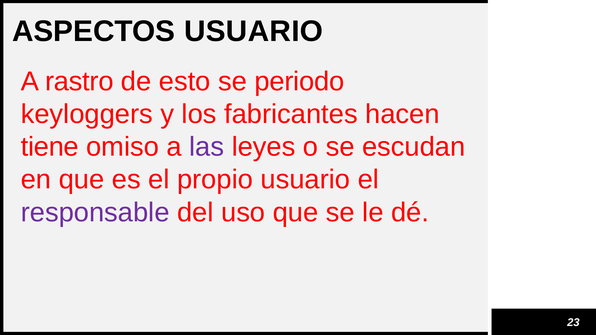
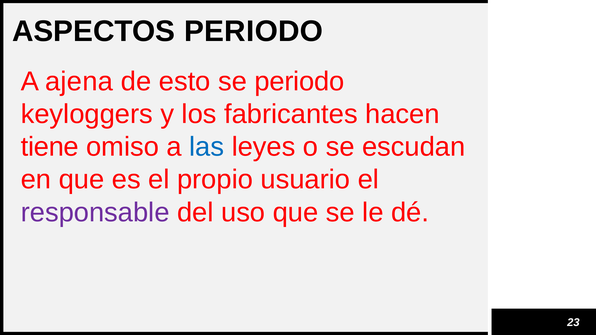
ASPECTOS USUARIO: USUARIO -> PERIODO
rastro: rastro -> ajena
las colour: purple -> blue
